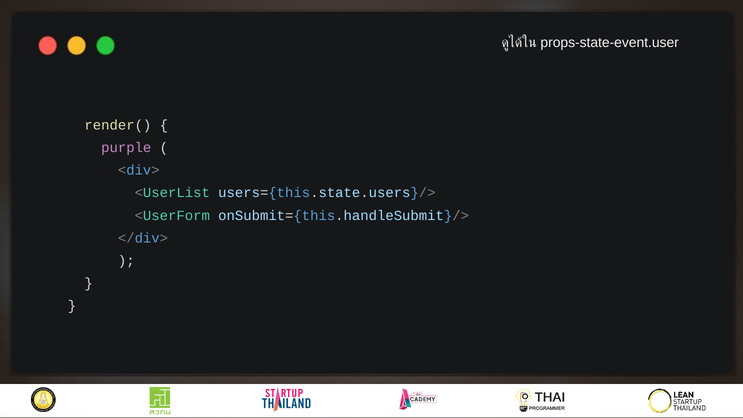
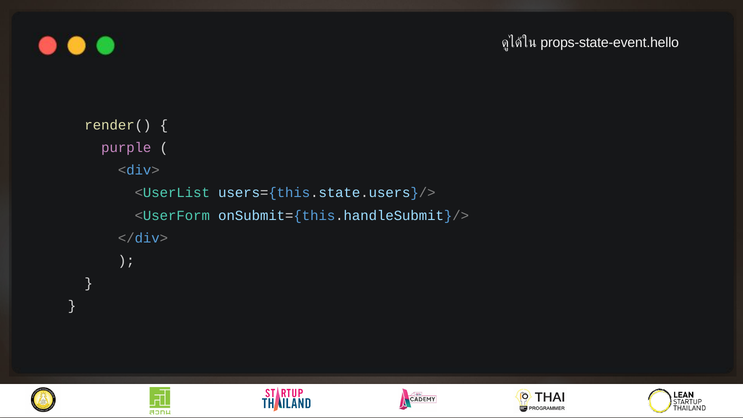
props-state-event.user: props-state-event.user -> props-state-event.hello
